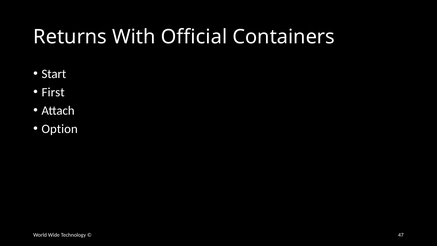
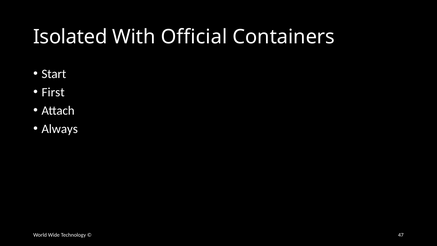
Returns: Returns -> Isolated
Option: Option -> Always
